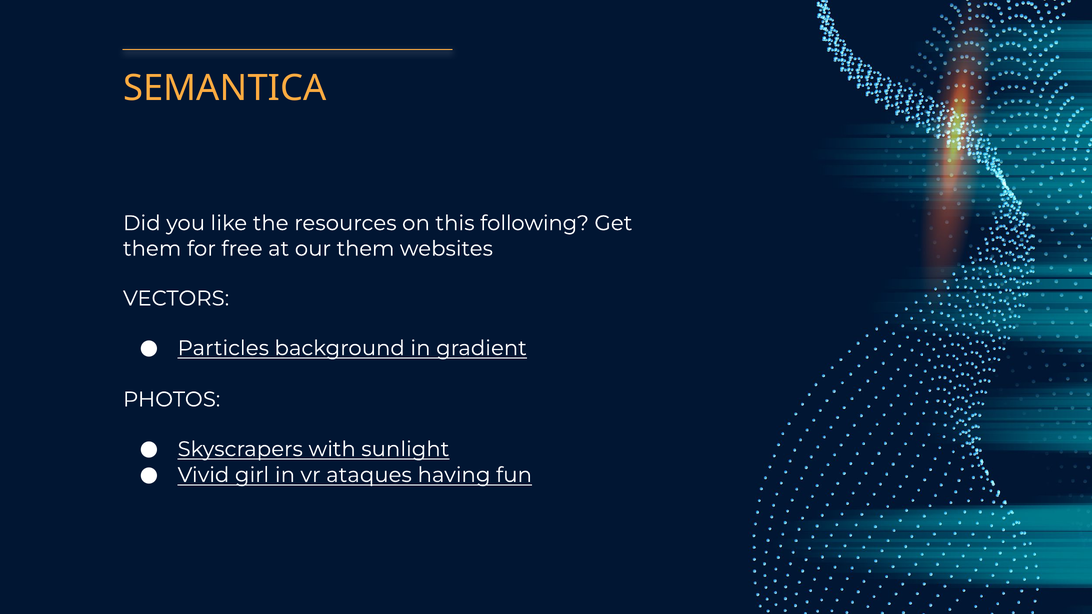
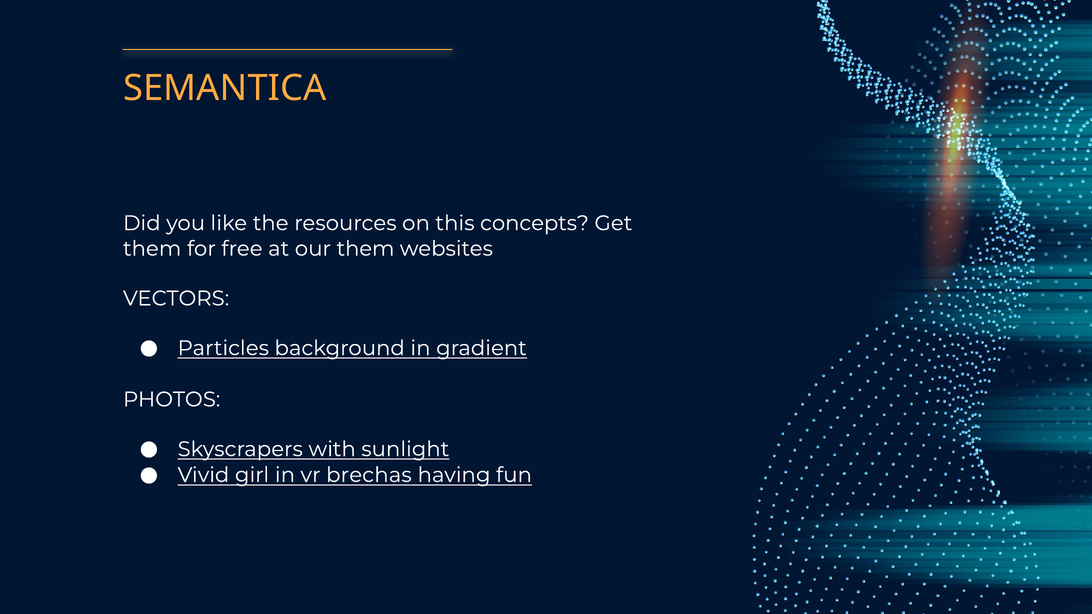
following: following -> concepts
ataques: ataques -> brechas
